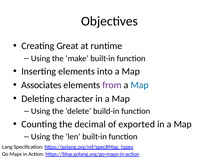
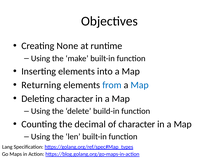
Great: Great -> None
Associates: Associates -> Returning
from colour: purple -> blue
of exported: exported -> character
